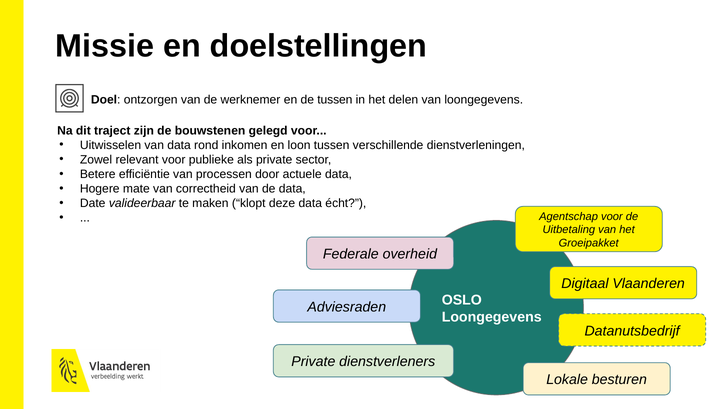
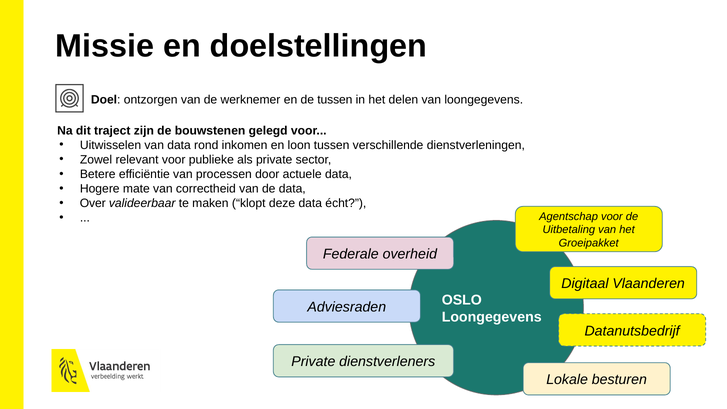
Date: Date -> Over
